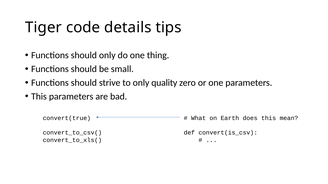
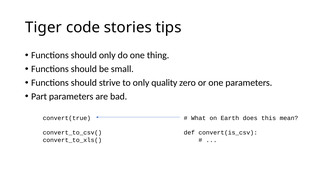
details: details -> stories
This at (39, 97): This -> Part
